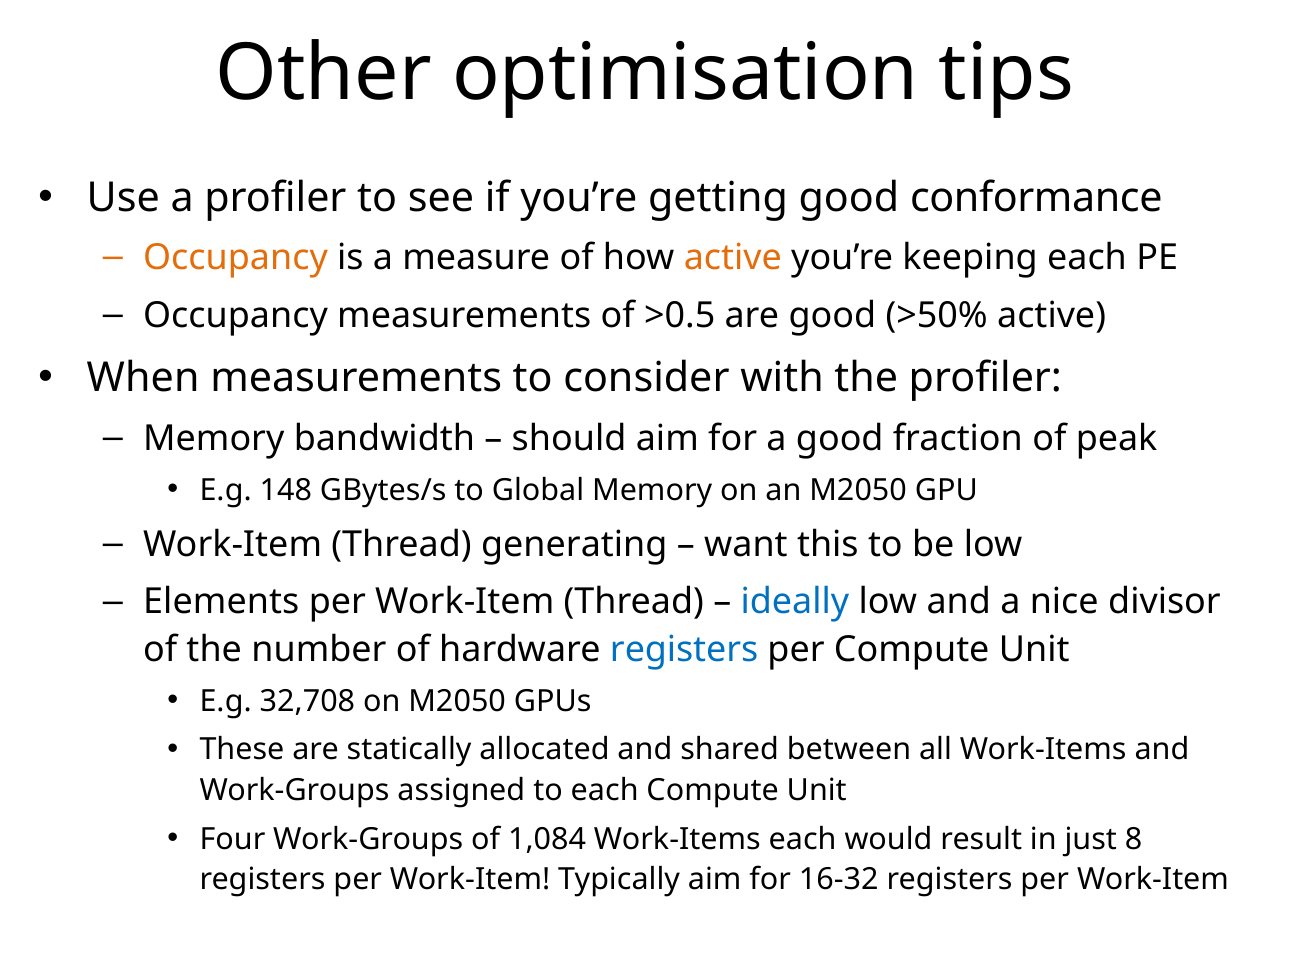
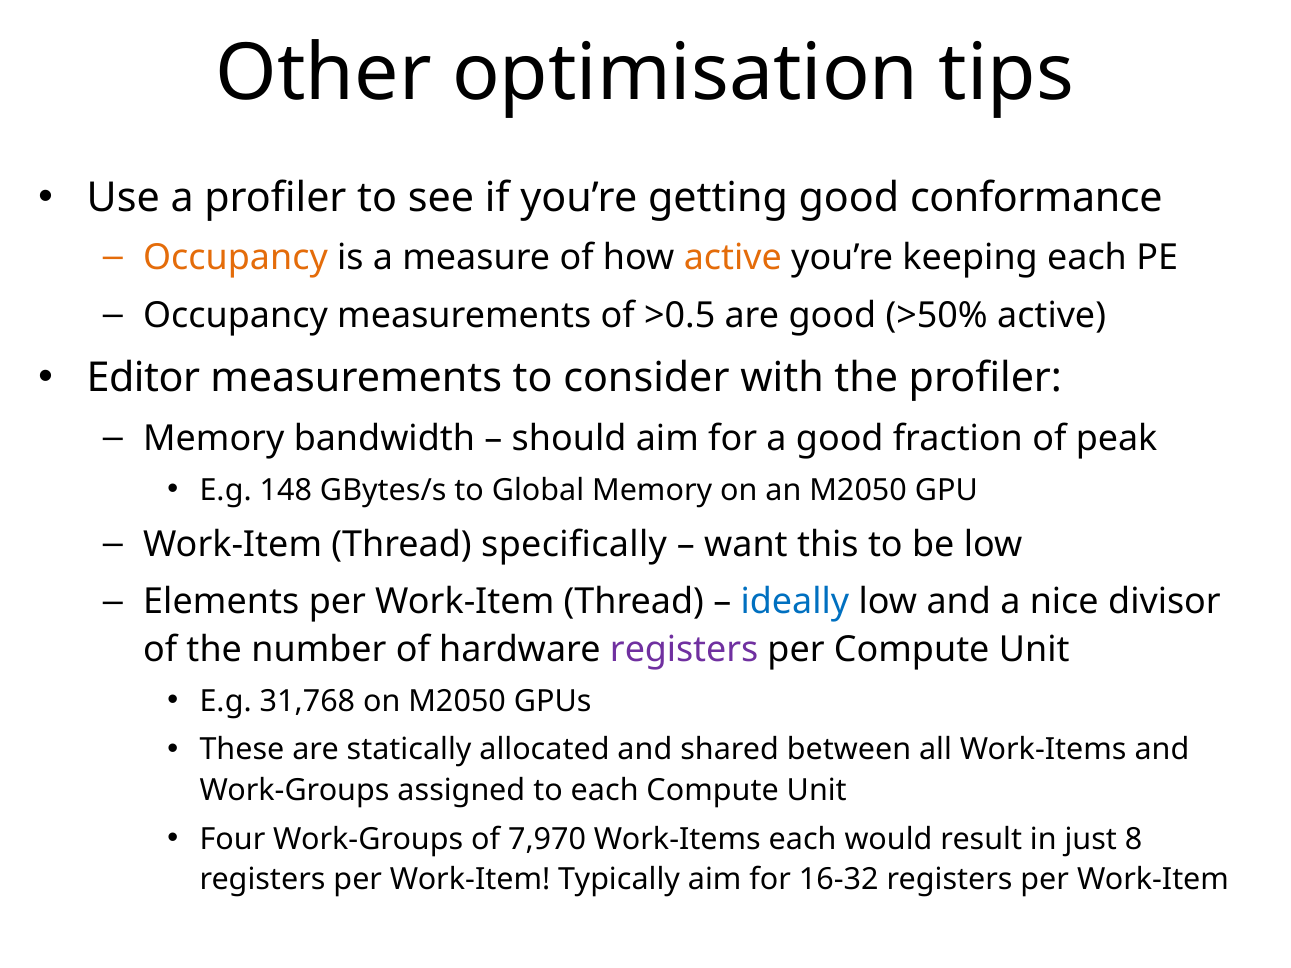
When: When -> Editor
generating: generating -> specifically
registers at (684, 650) colour: blue -> purple
32,708: 32,708 -> 31,768
1,084: 1,084 -> 7,970
